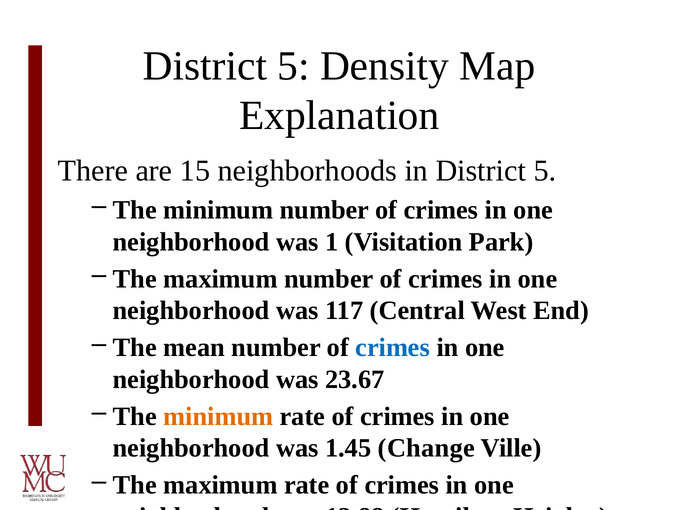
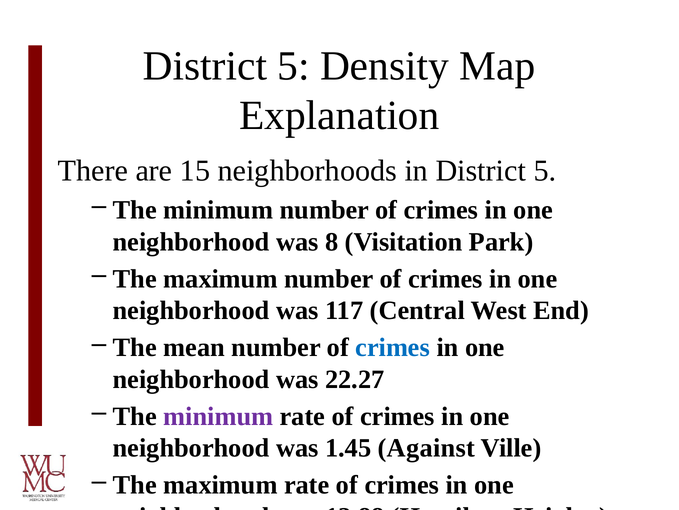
1: 1 -> 8
23.67: 23.67 -> 22.27
minimum at (218, 416) colour: orange -> purple
Change: Change -> Against
